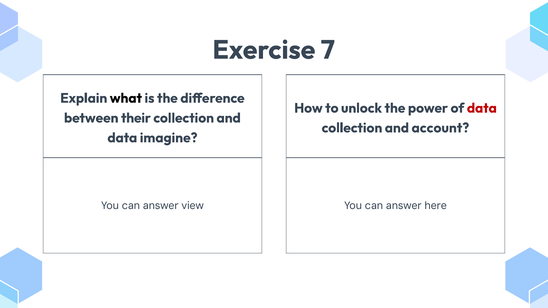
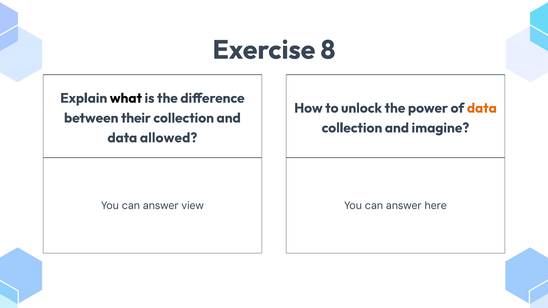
7: 7 -> 8
data at (482, 108) colour: red -> orange
account: account -> imagine
imagine: imagine -> allowed
